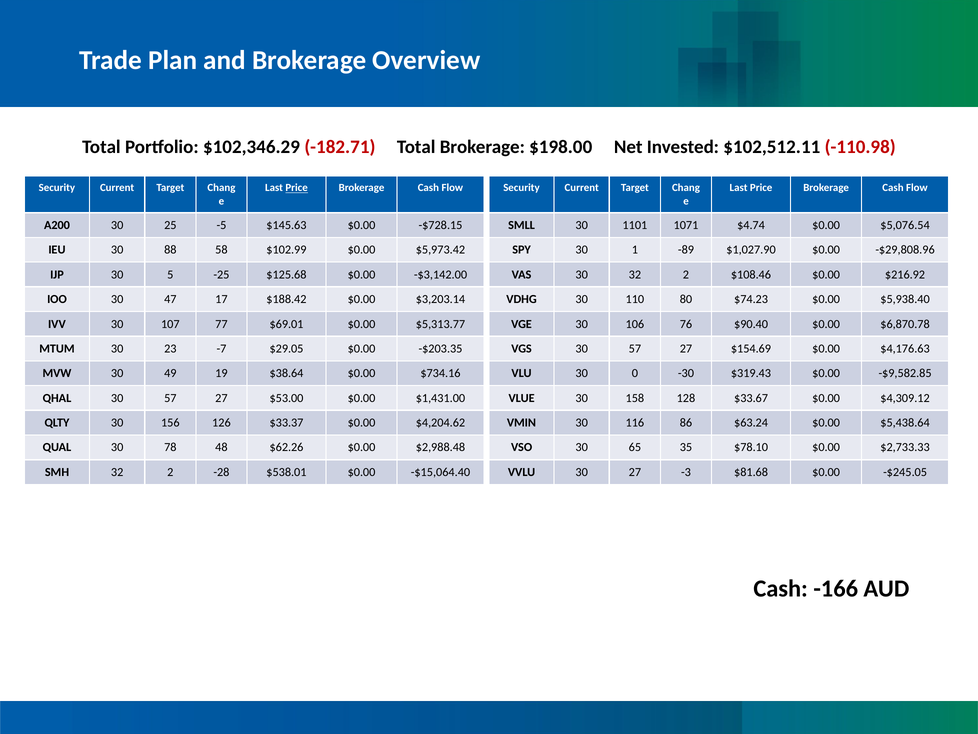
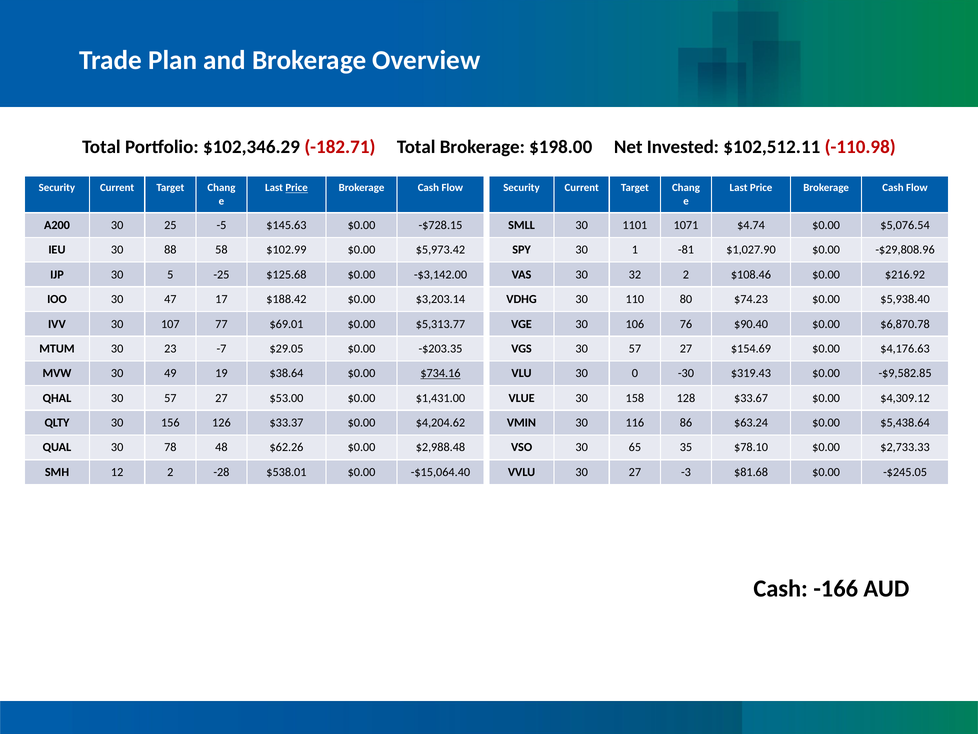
-89: -89 -> -81
$734.16 underline: none -> present
SMH 32: 32 -> 12
